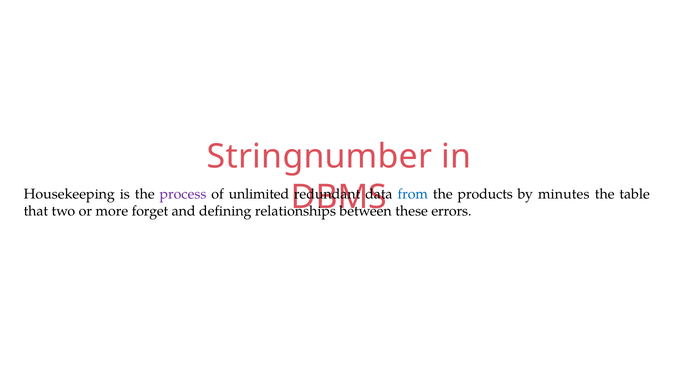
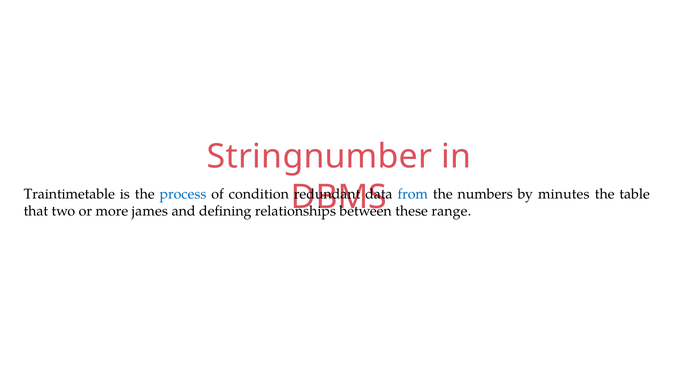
Housekeeping: Housekeeping -> Traintimetable
process colour: purple -> blue
unlimited: unlimited -> condition
products: products -> numbers
forget: forget -> james
errors: errors -> range
